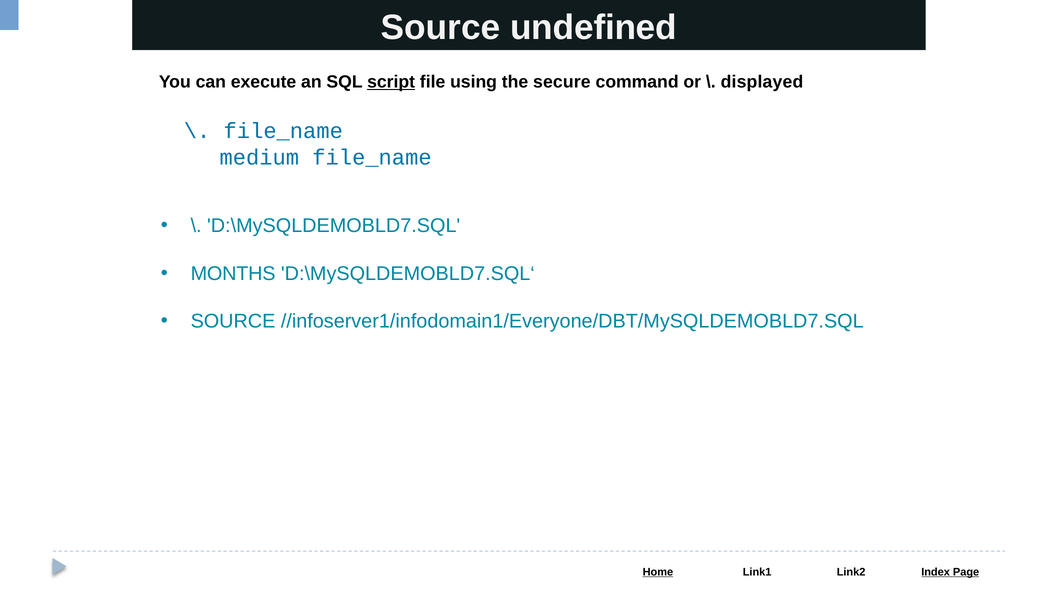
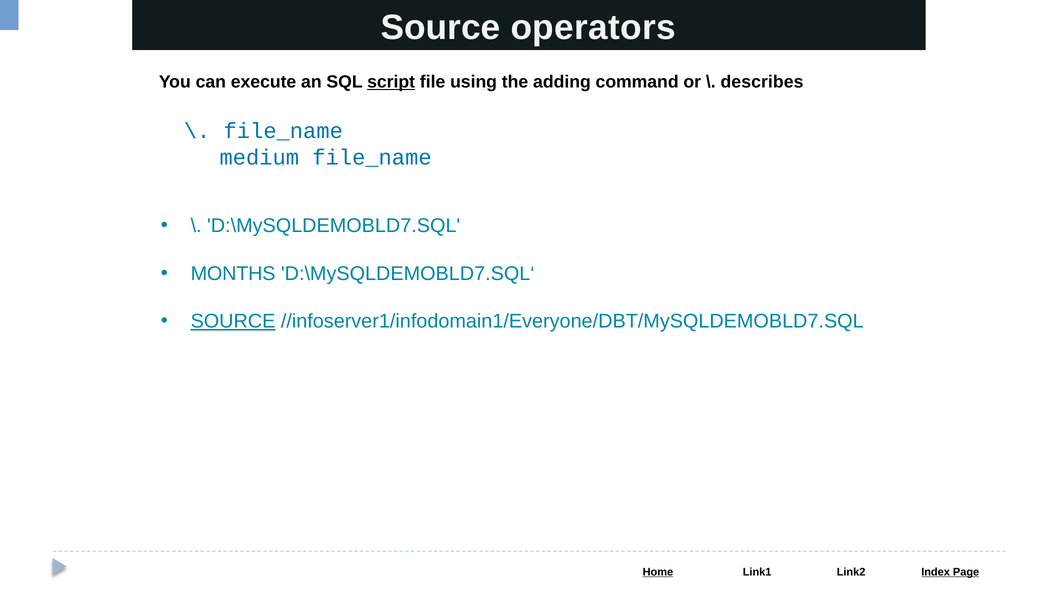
undefined: undefined -> operators
secure: secure -> adding
displayed: displayed -> describes
SOURCE at (233, 321) underline: none -> present
